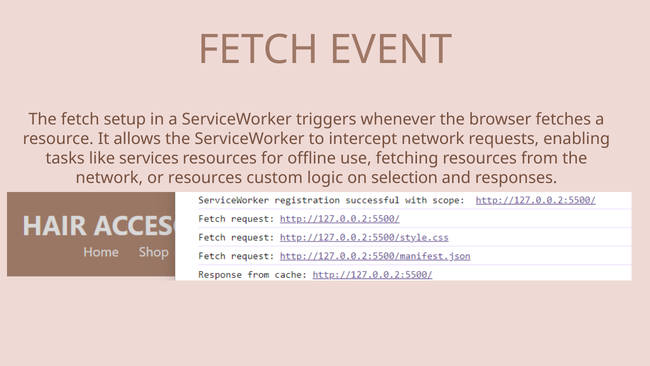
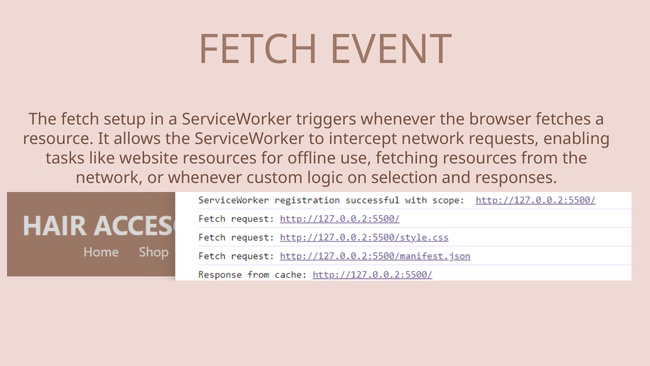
services: services -> website
or resources: resources -> whenever
